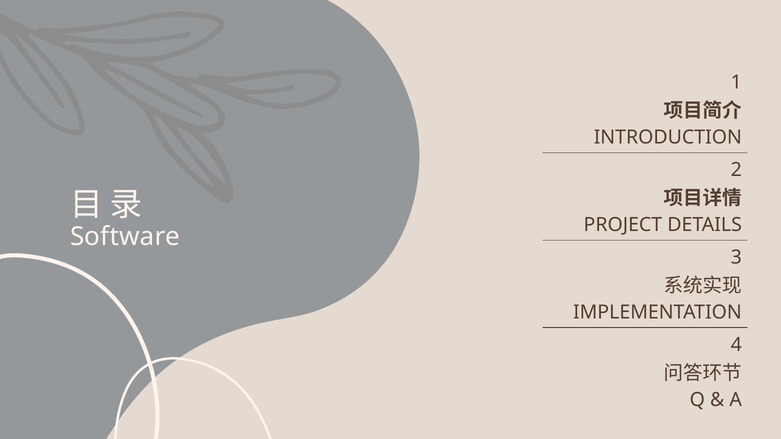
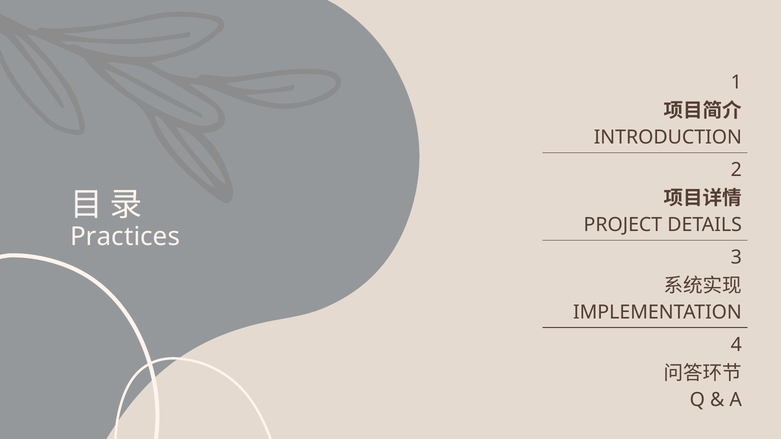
Software: Software -> Practices
